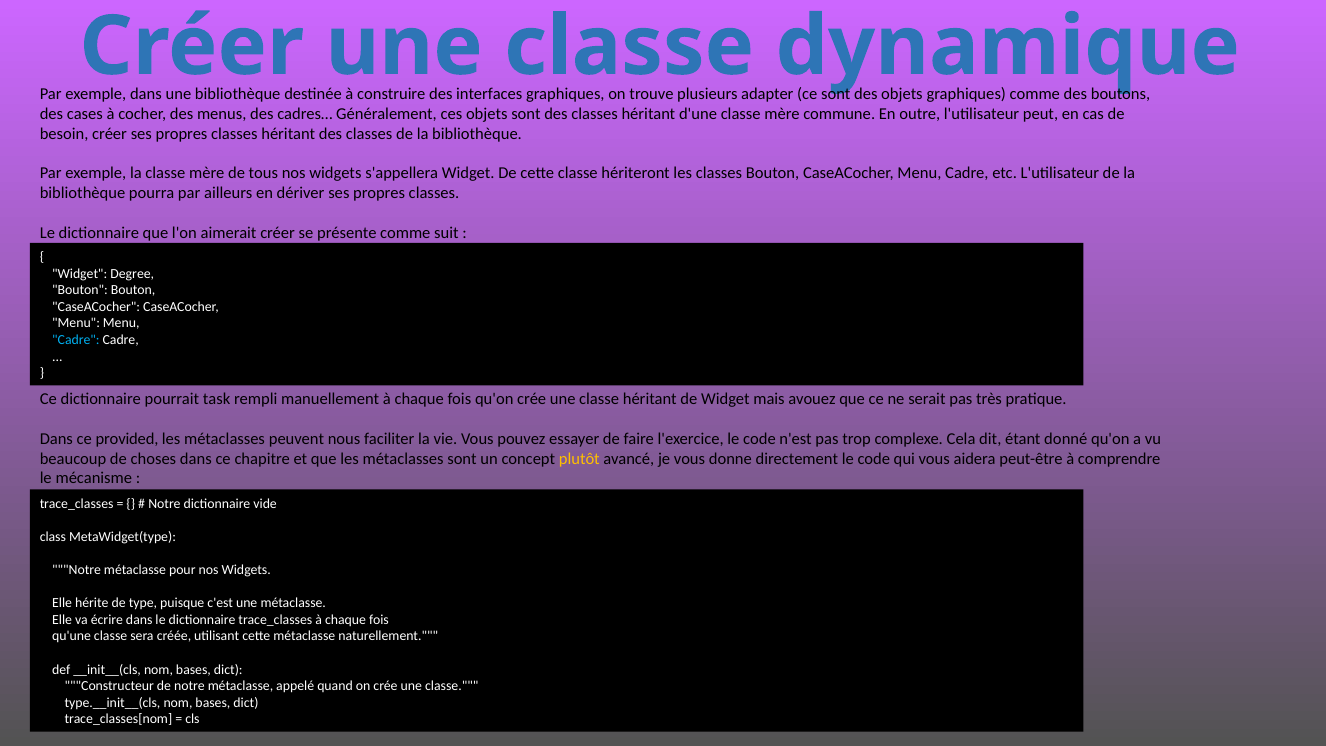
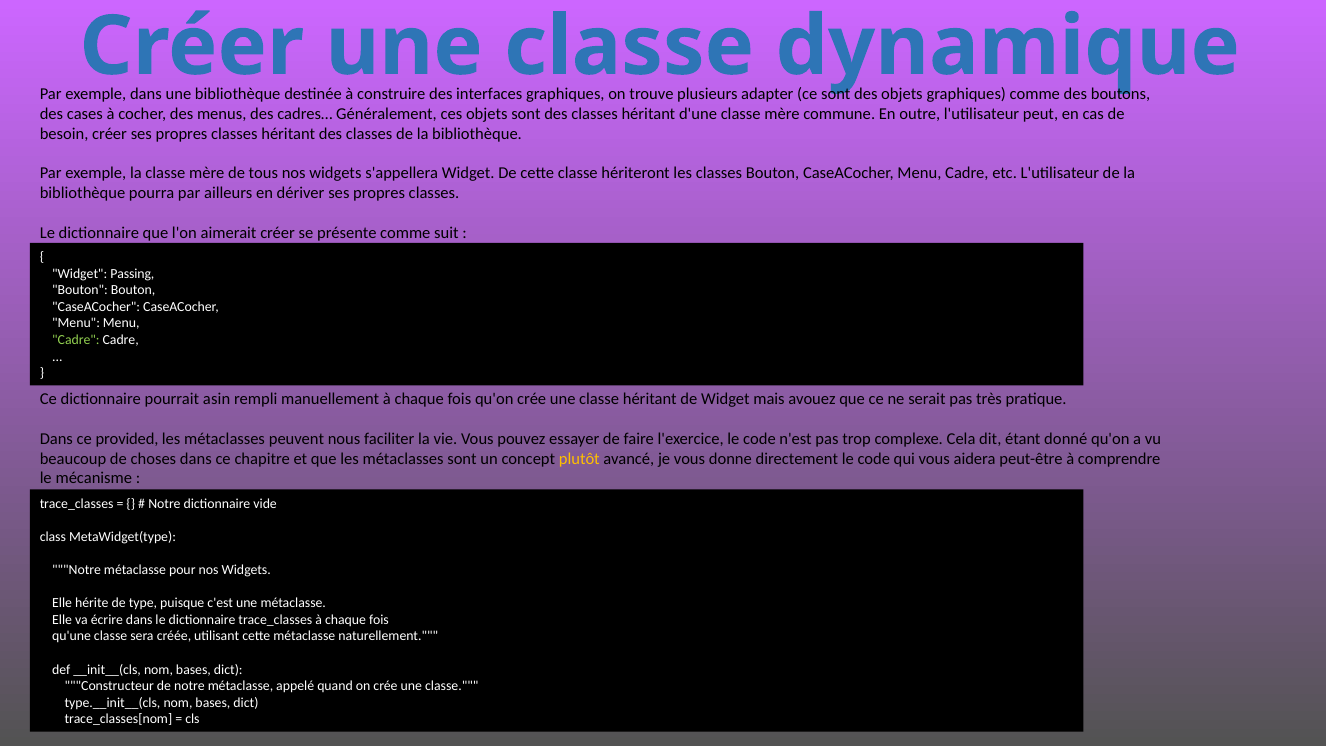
Degree: Degree -> Passing
Cadre at (76, 340) colour: light blue -> light green
task: task -> asin
